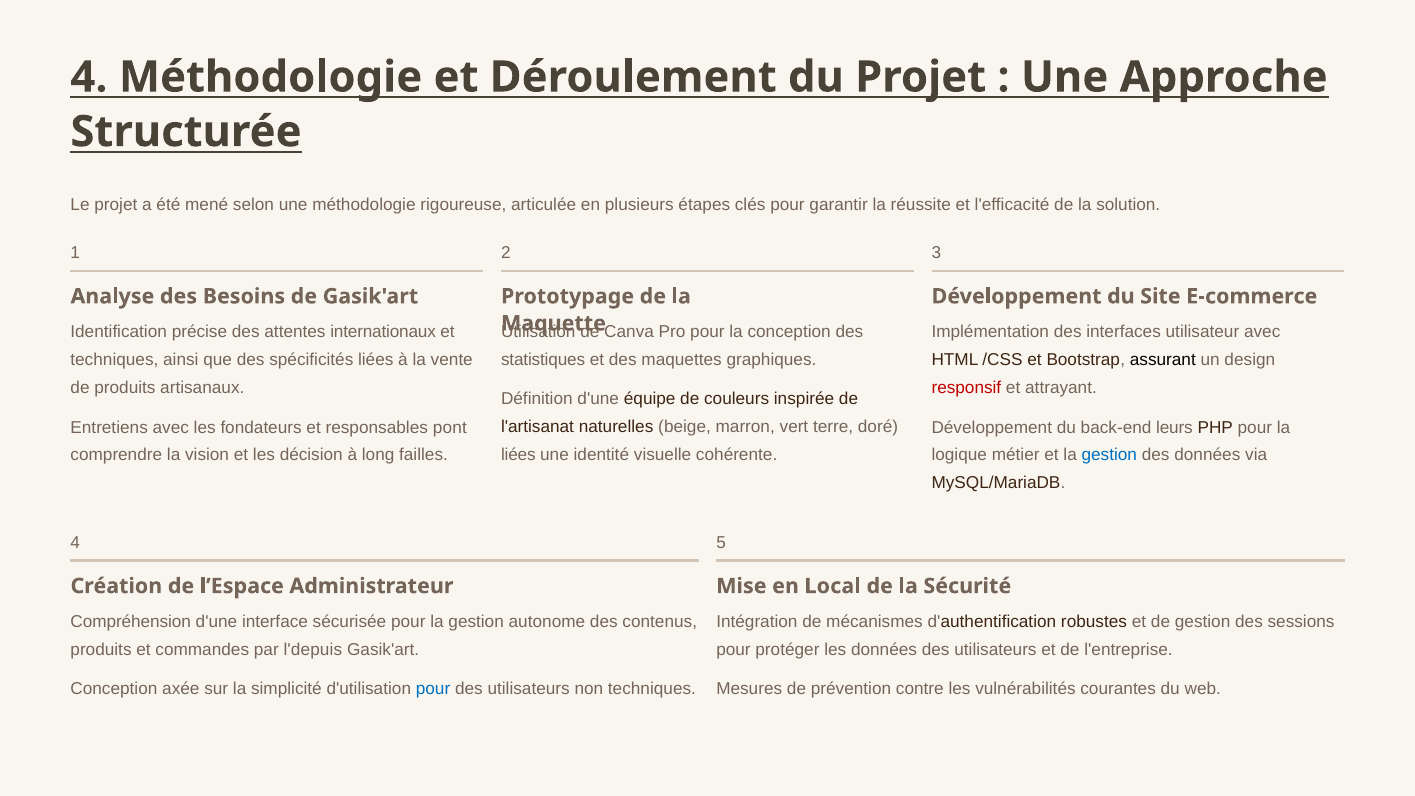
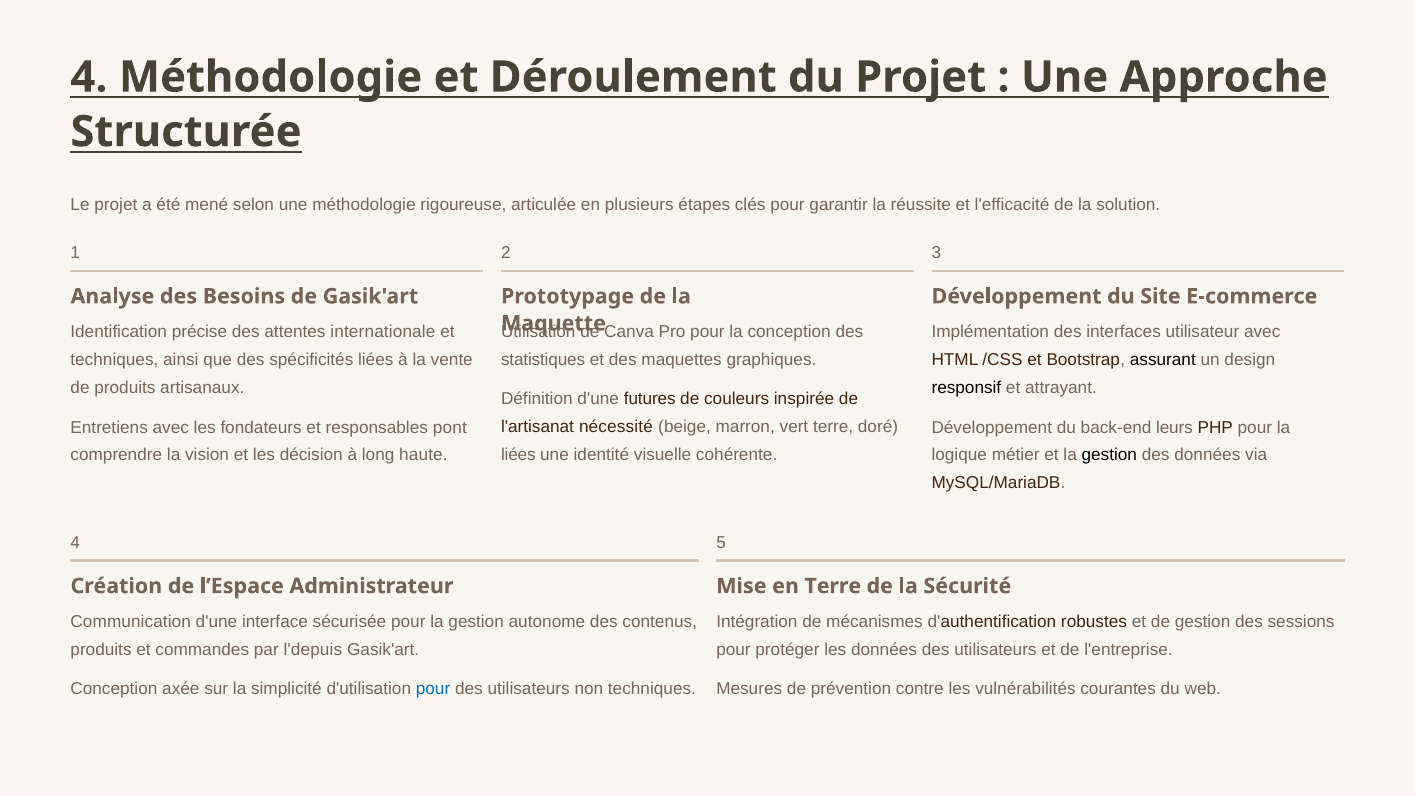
internationaux: internationaux -> internationale
responsif colour: red -> black
équipe: équipe -> futures
naturelles: naturelles -> nécessité
failles: failles -> haute
gestion at (1109, 455) colour: blue -> black
en Local: Local -> Terre
Compréhension: Compréhension -> Communication
